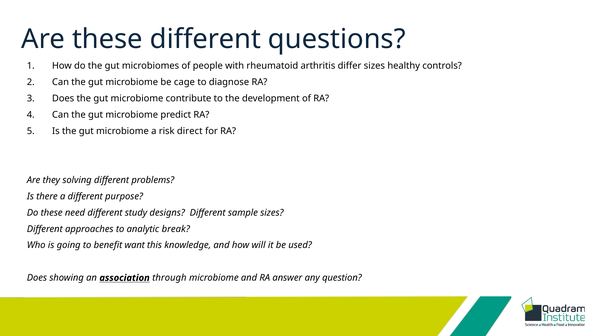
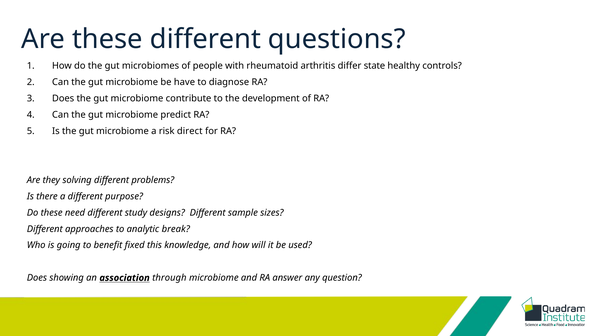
differ sizes: sizes -> state
cage: cage -> have
want: want -> fixed
